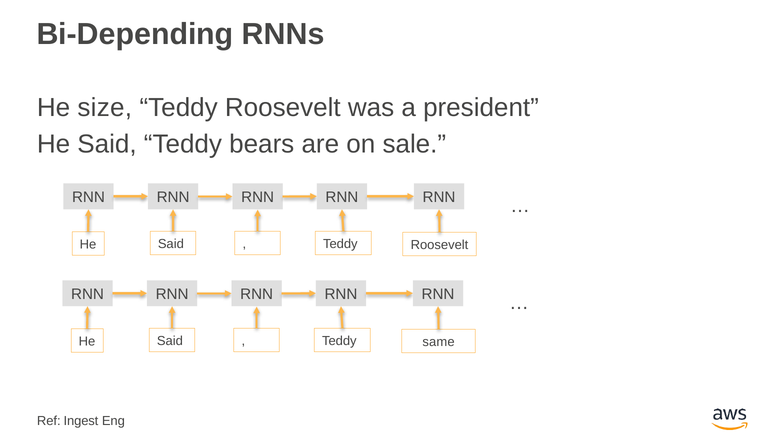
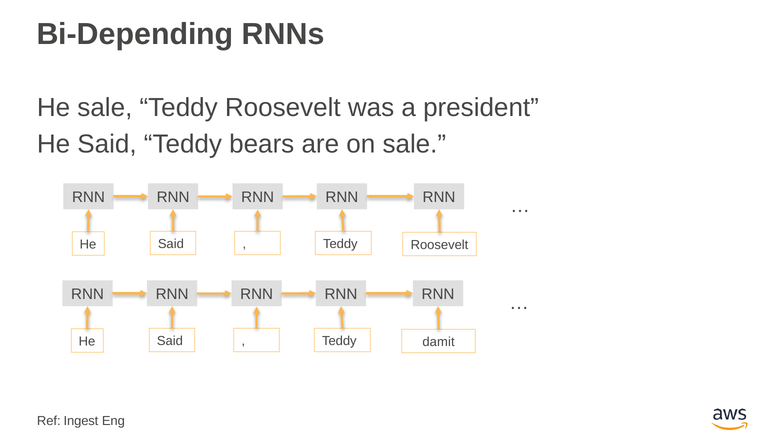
He size: size -> sale
same: same -> damit
